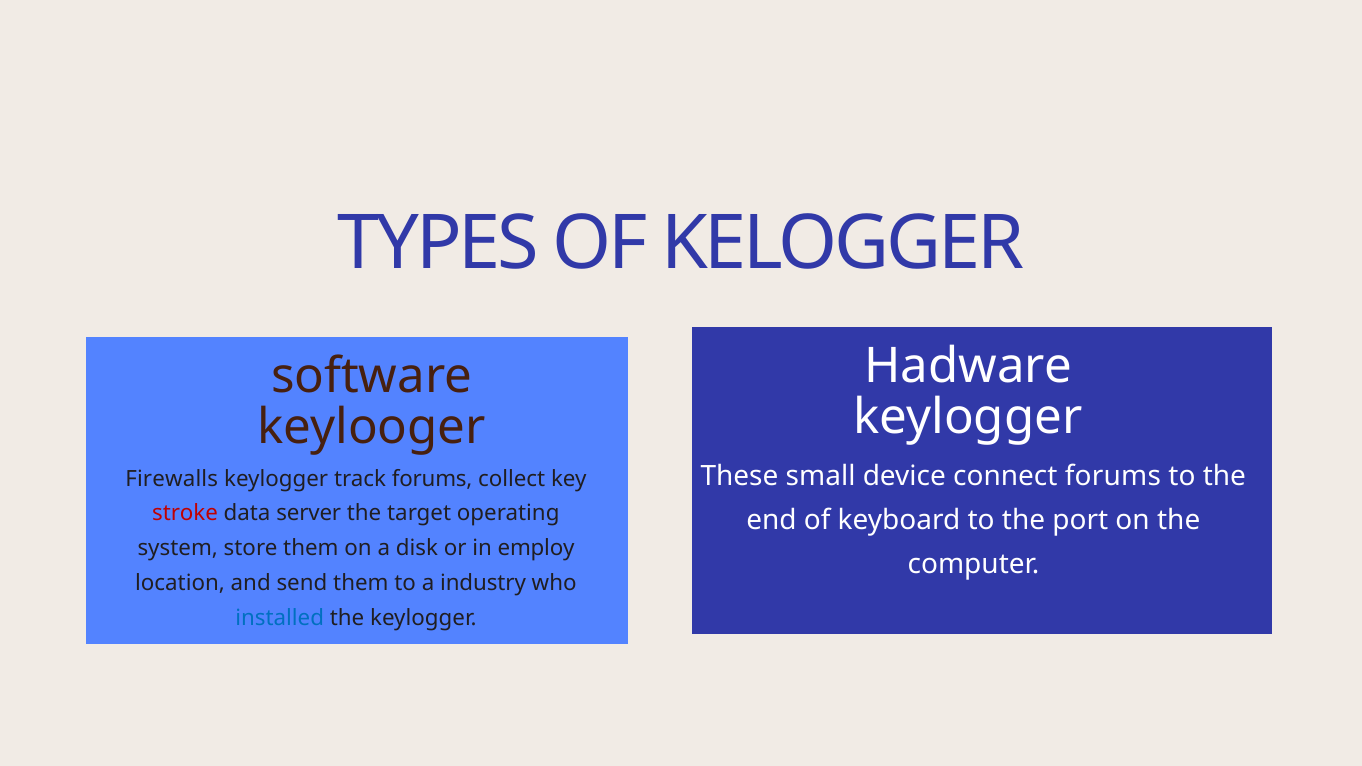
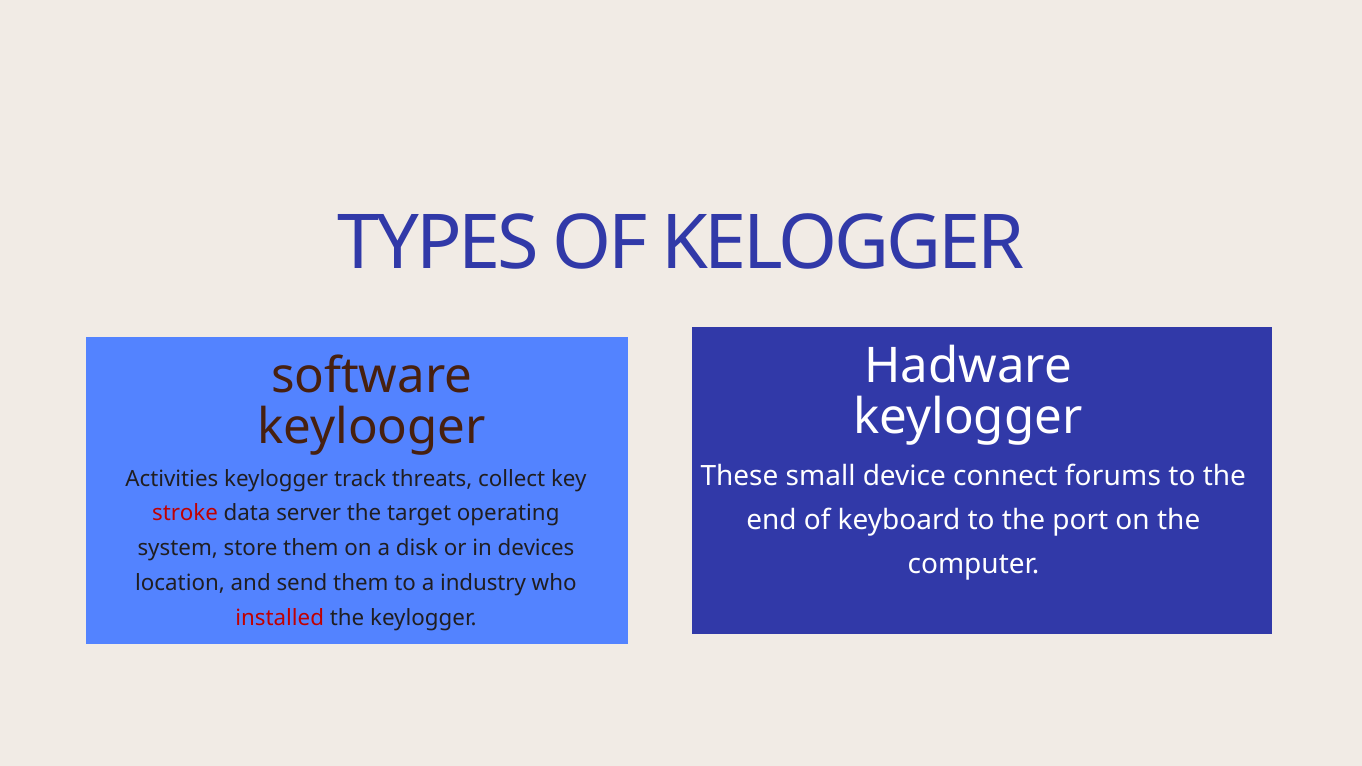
Firewalls: Firewalls -> Activities
track forums: forums -> threats
employ: employ -> devices
installed colour: blue -> red
